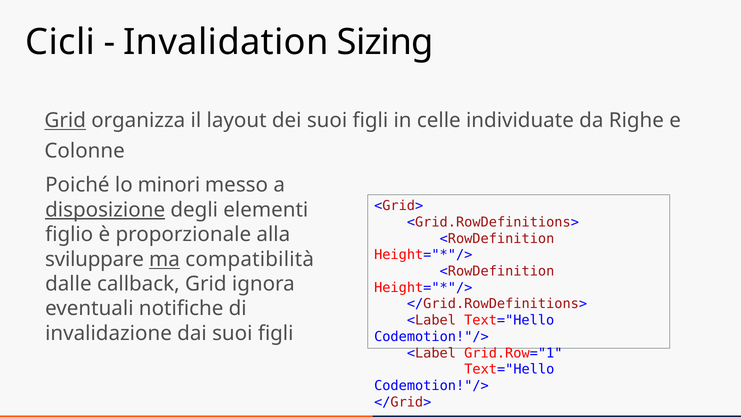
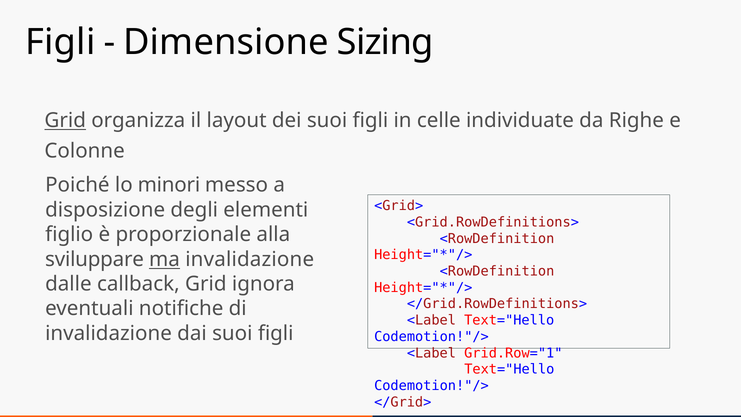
Cicli at (60, 42): Cicli -> Figli
Invalidation: Invalidation -> Dimensione
disposizione underline: present -> none
ma compatibilità: compatibilità -> invalidazione
